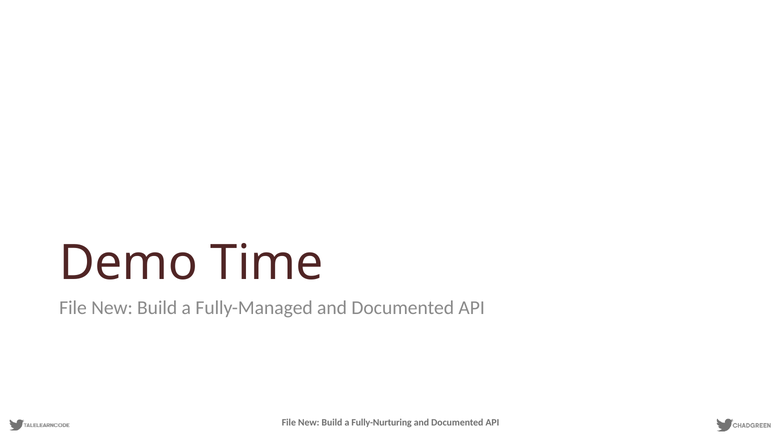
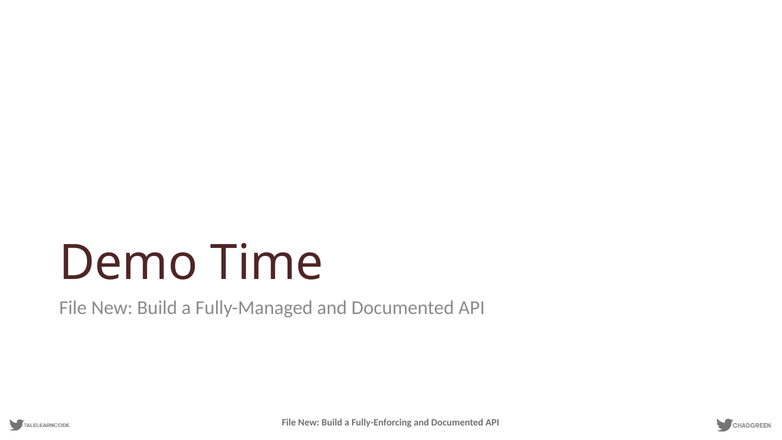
Fully-Nurturing: Fully-Nurturing -> Fully-Enforcing
